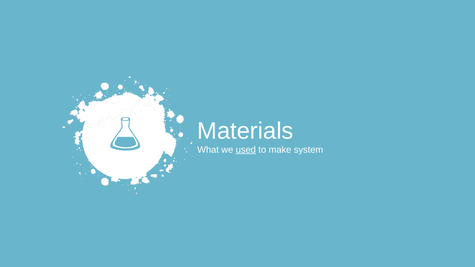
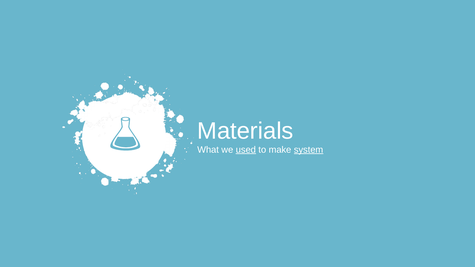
system underline: none -> present
